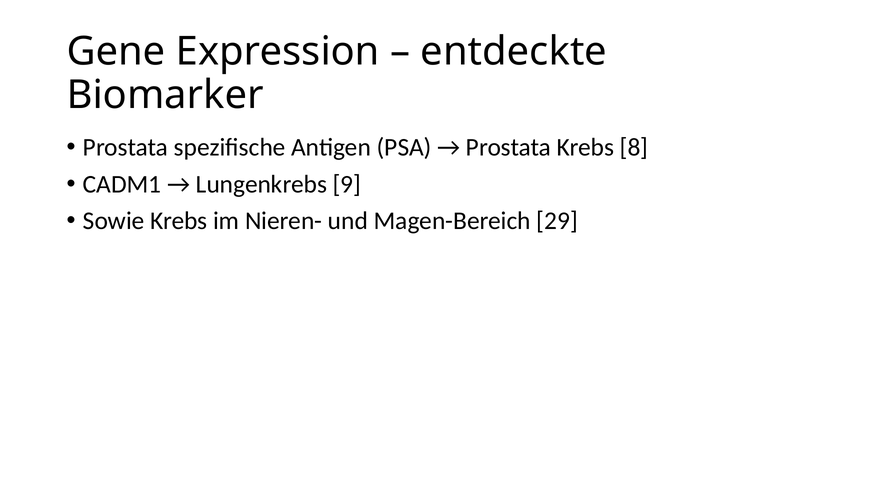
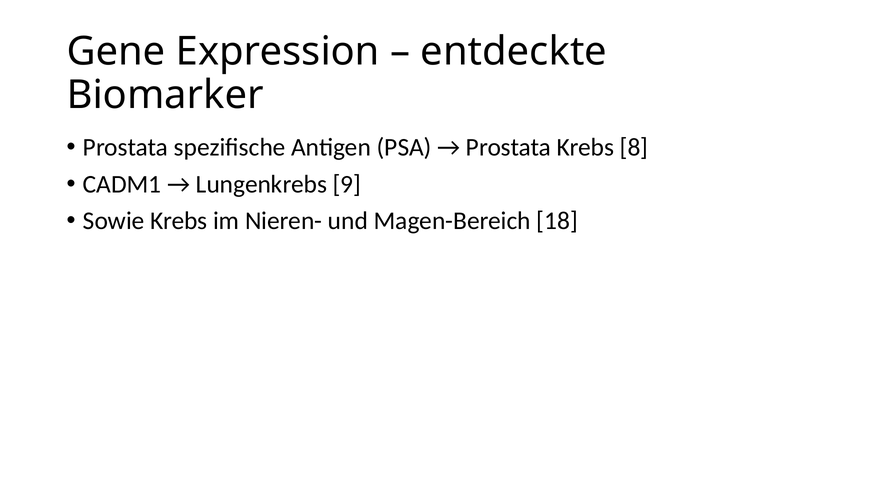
29: 29 -> 18
